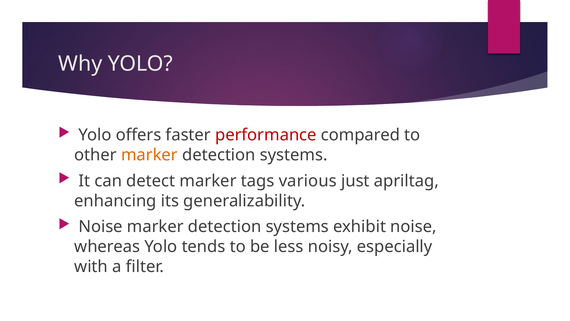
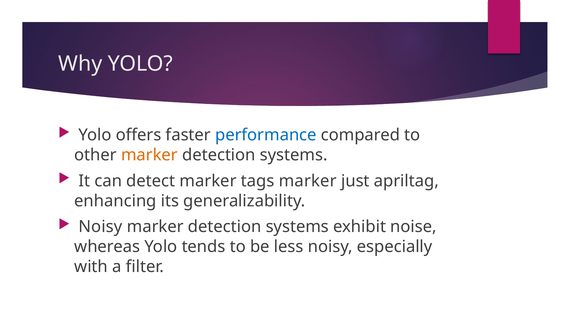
performance colour: red -> blue
tags various: various -> marker
Noise at (101, 226): Noise -> Noisy
